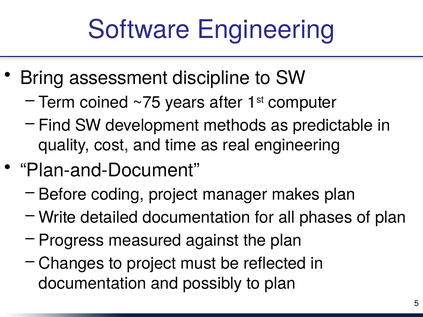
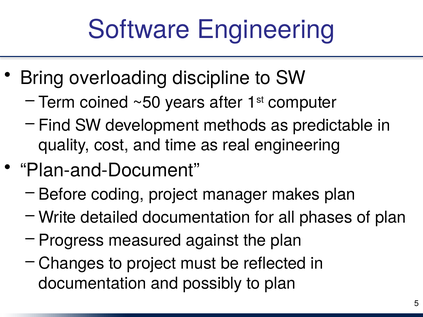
assessment: assessment -> overloading
~75: ~75 -> ~50
